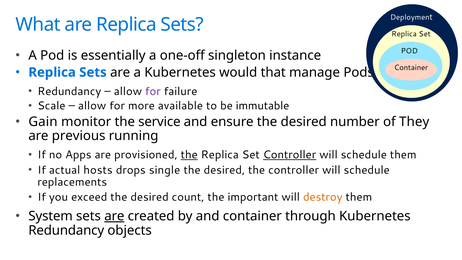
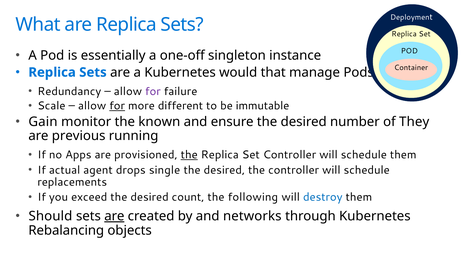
for at (117, 106) underline: none -> present
available: available -> different
service: service -> known
Controller at (290, 155) underline: present -> none
hosts: hosts -> agent
important: important -> following
destroy colour: orange -> blue
System: System -> Should
and container: container -> networks
Redundancy at (66, 230): Redundancy -> Rebalancing
